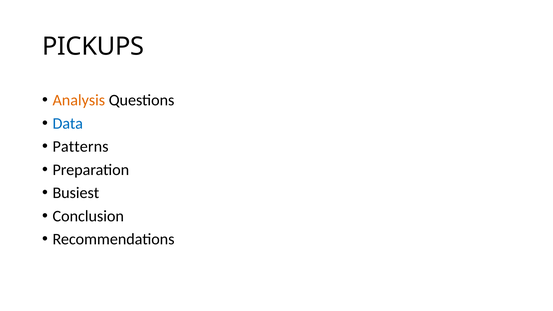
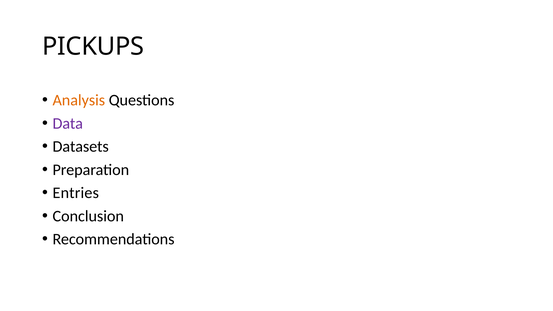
Data colour: blue -> purple
Patterns: Patterns -> Datasets
Busiest: Busiest -> Entries
